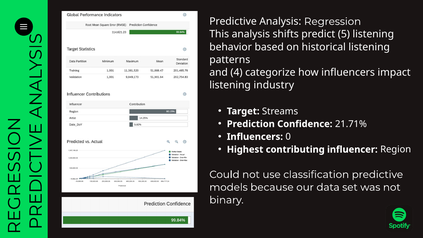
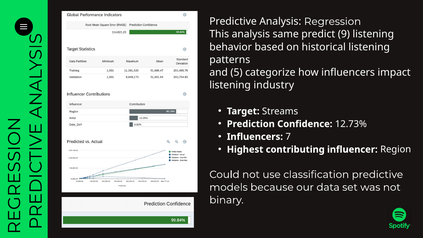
shifts: shifts -> same
5: 5 -> 9
4: 4 -> 5
21.71%: 21.71% -> 12.73%
0: 0 -> 7
